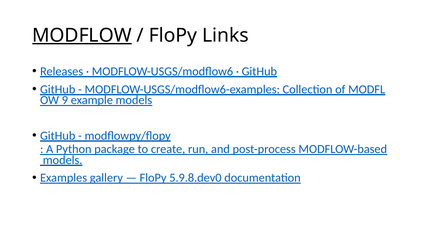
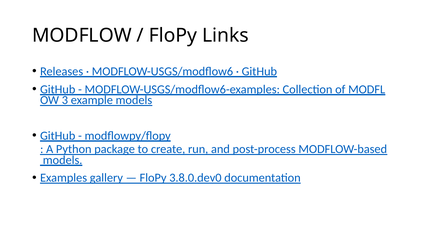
MODFLOW underline: present -> none
9: 9 -> 3
5.9.8.dev0: 5.9.8.dev0 -> 3.8.0.dev0
